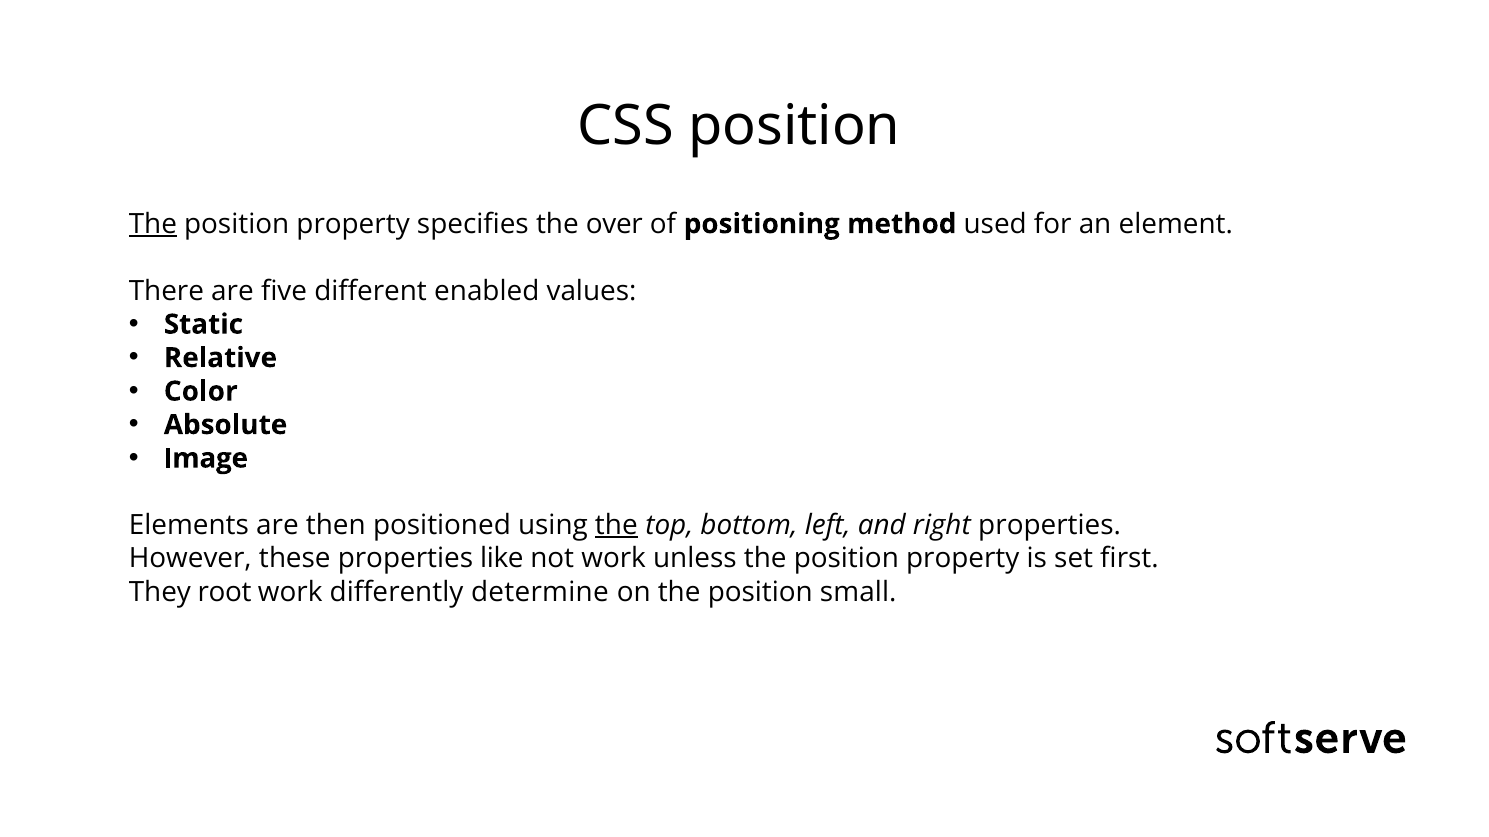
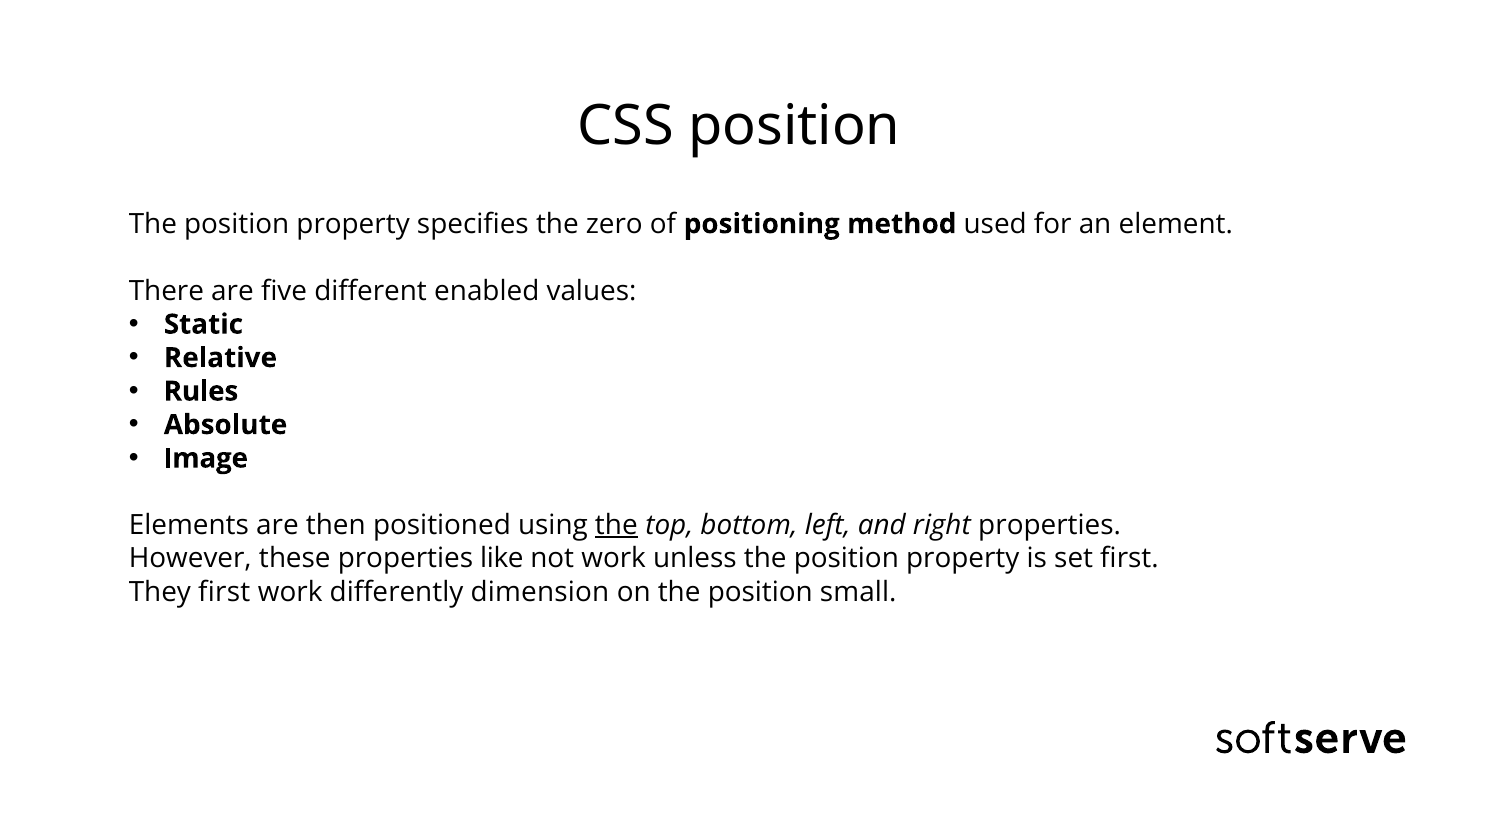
The at (153, 224) underline: present -> none
over: over -> zero
Color: Color -> Rules
They root: root -> first
determine: determine -> dimension
